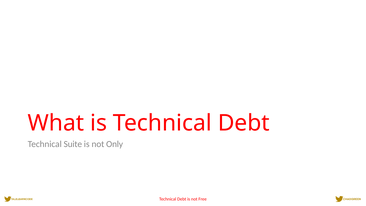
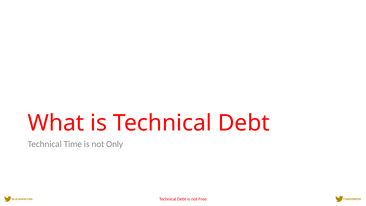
Suite: Suite -> Time
